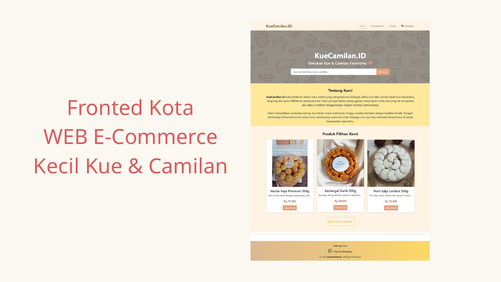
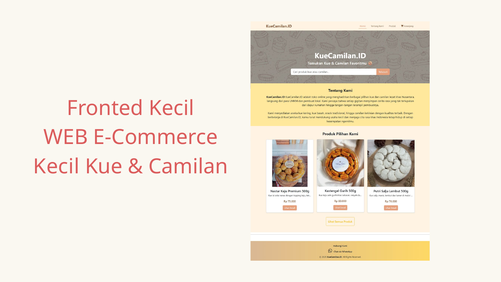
Fronted Kota: Kota -> Kecil
